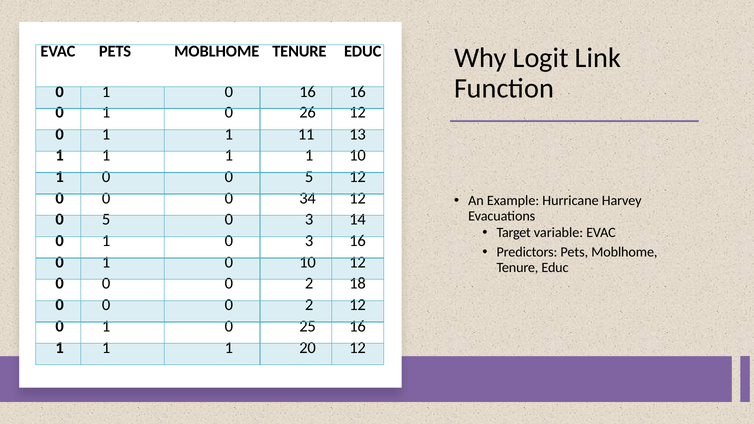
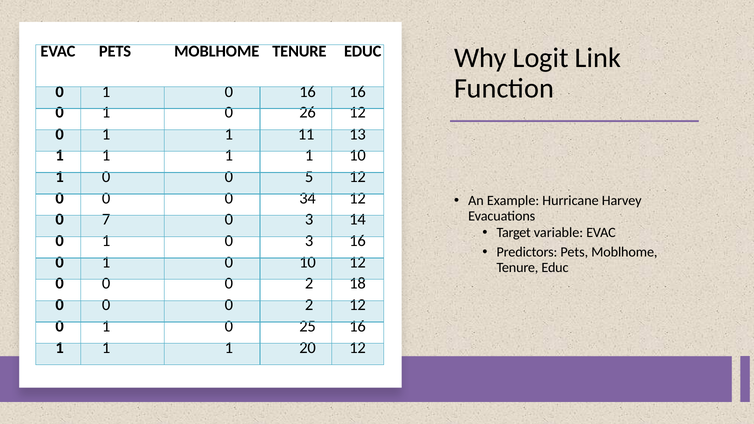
5 at (106, 220): 5 -> 7
